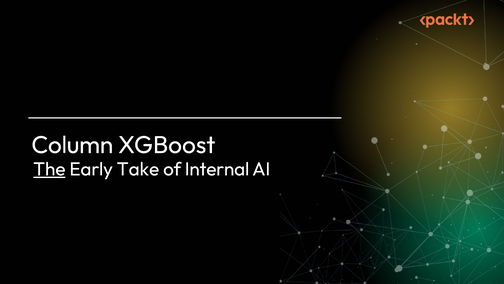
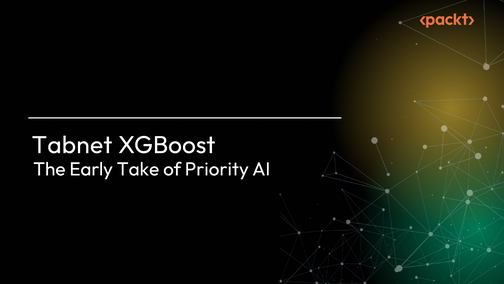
Column: Column -> Tabnet
The underline: present -> none
Internal: Internal -> Priority
